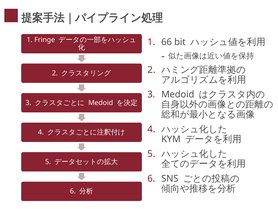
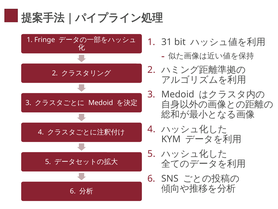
66: 66 -> 31
